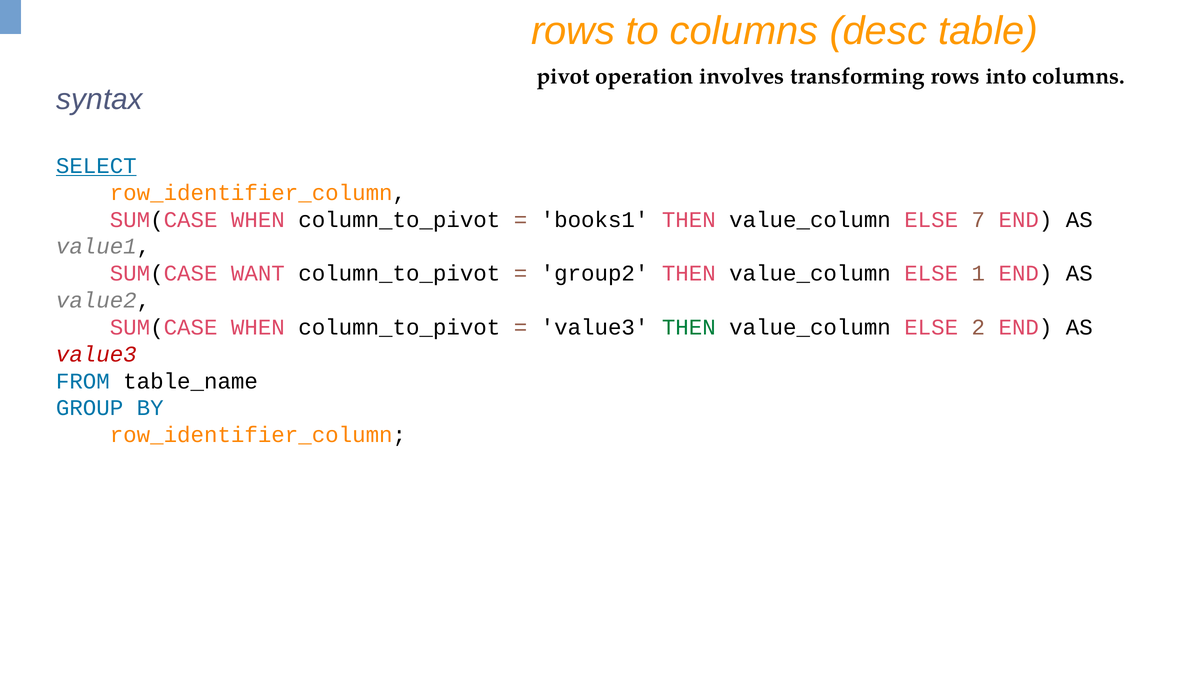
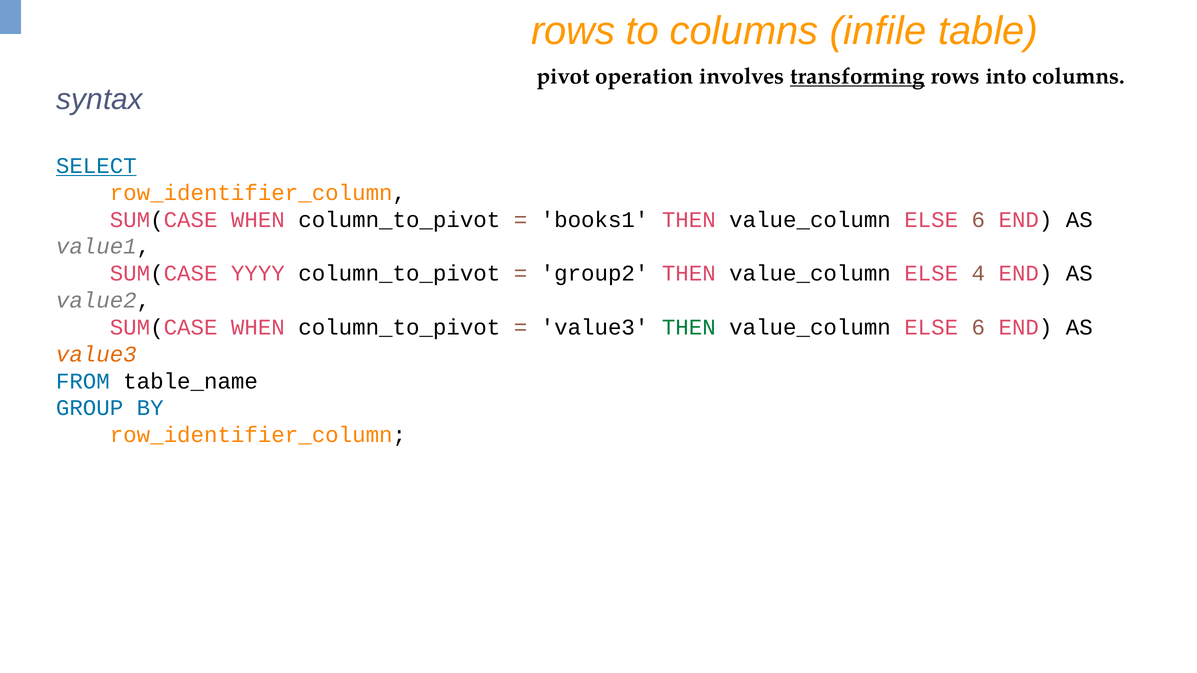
desc: desc -> infile
transforming underline: none -> present
7 at (978, 220): 7 -> 6
WANT: WANT -> YYYY
1: 1 -> 4
2 at (978, 327): 2 -> 6
value3 at (96, 354) colour: red -> orange
